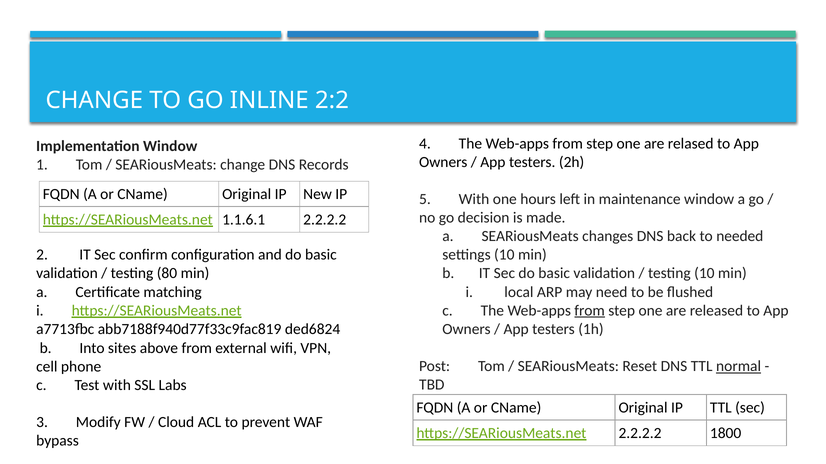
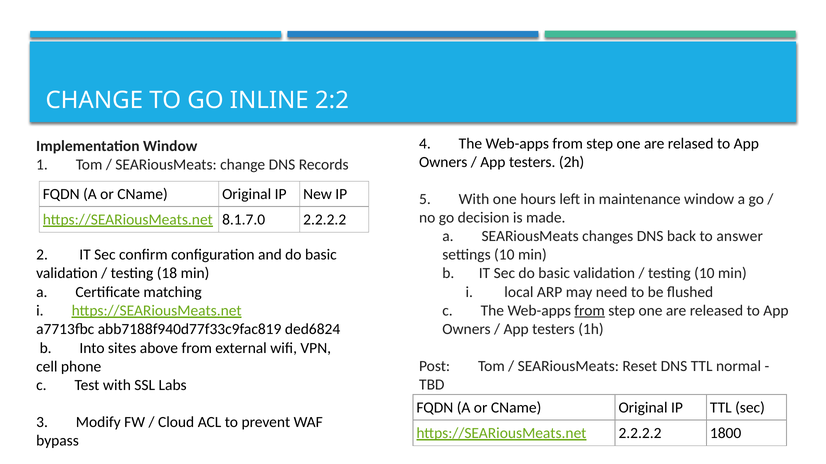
1.1.6.1: 1.1.6.1 -> 8.1.7.0
needed: needed -> answer
80: 80 -> 18
normal underline: present -> none
